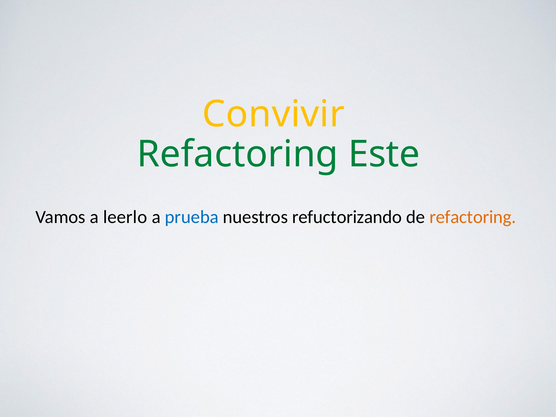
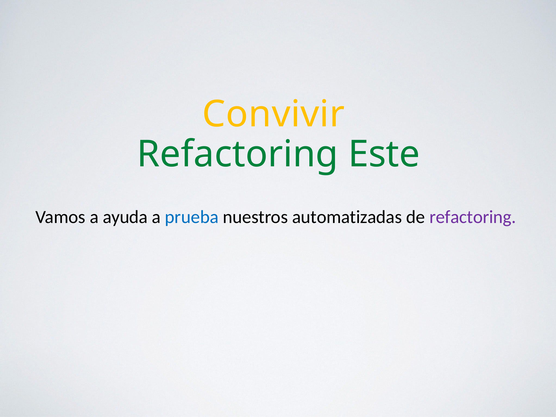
leerlo: leerlo -> ayuda
refuctorizando: refuctorizando -> automatizadas
refactoring at (473, 217) colour: orange -> purple
